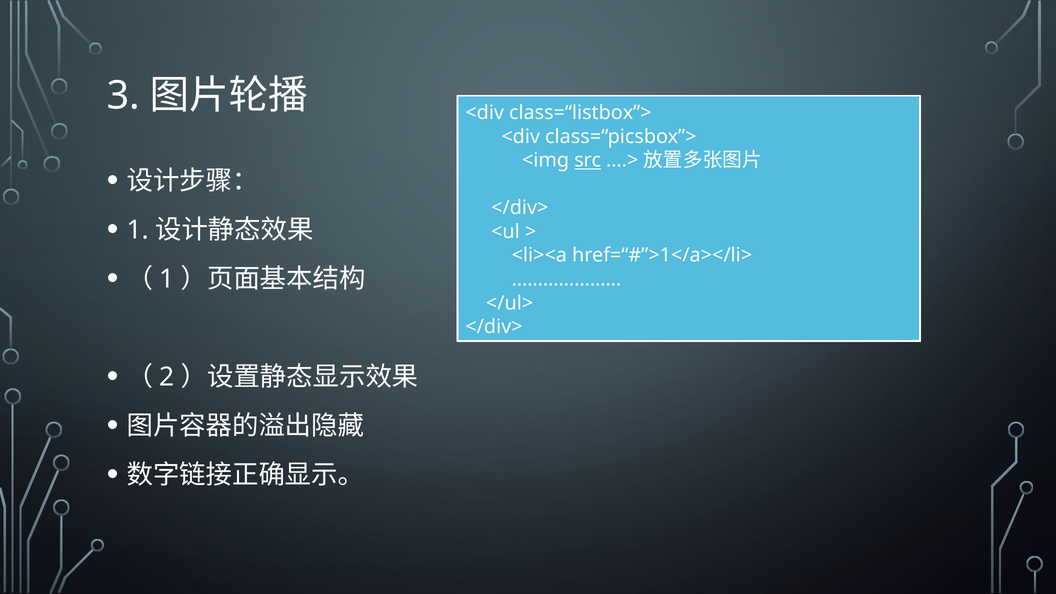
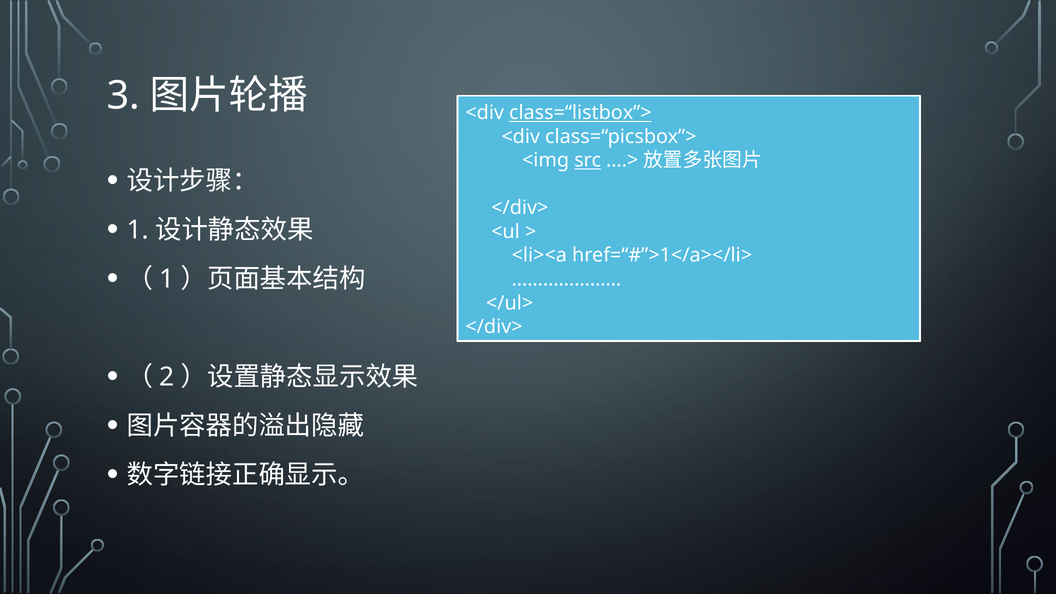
class=“listbox”> underline: none -> present
